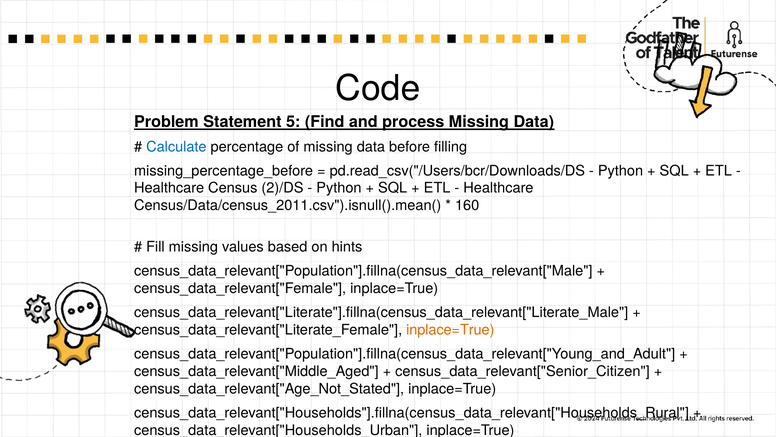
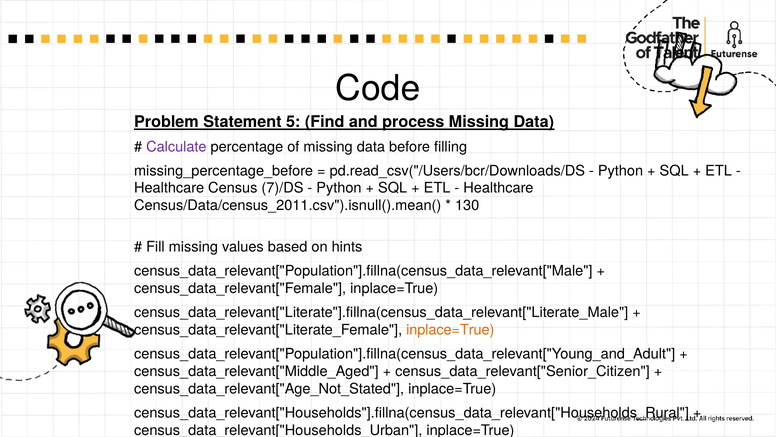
Calculate colour: blue -> purple
2)/DS: 2)/DS -> 7)/DS
160: 160 -> 130
